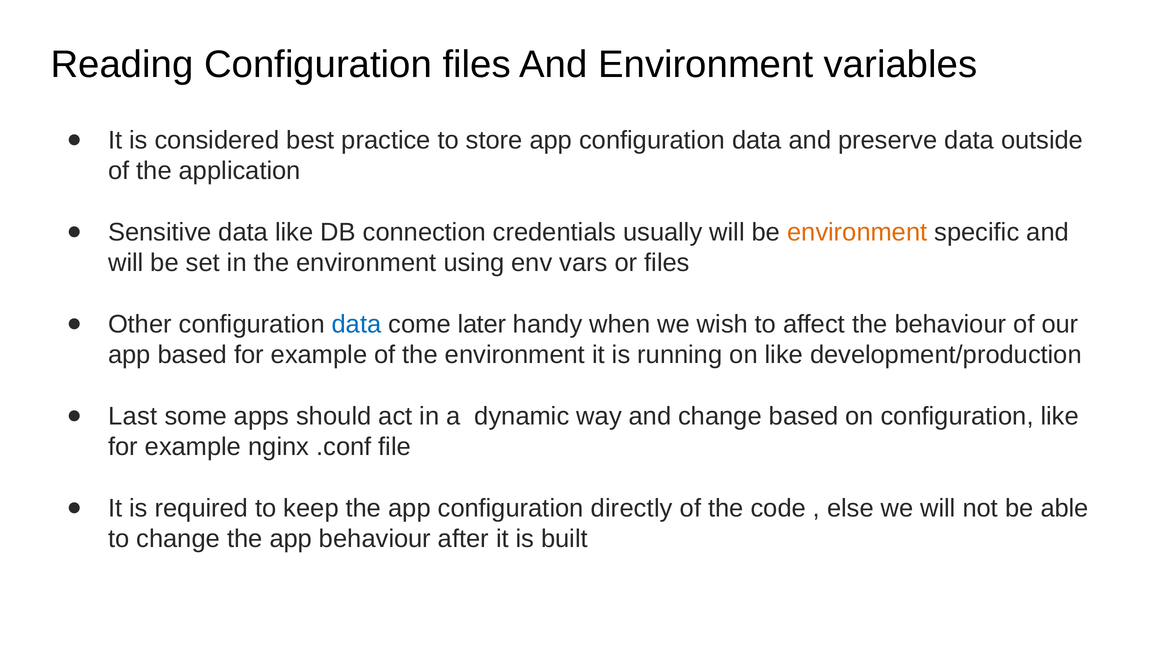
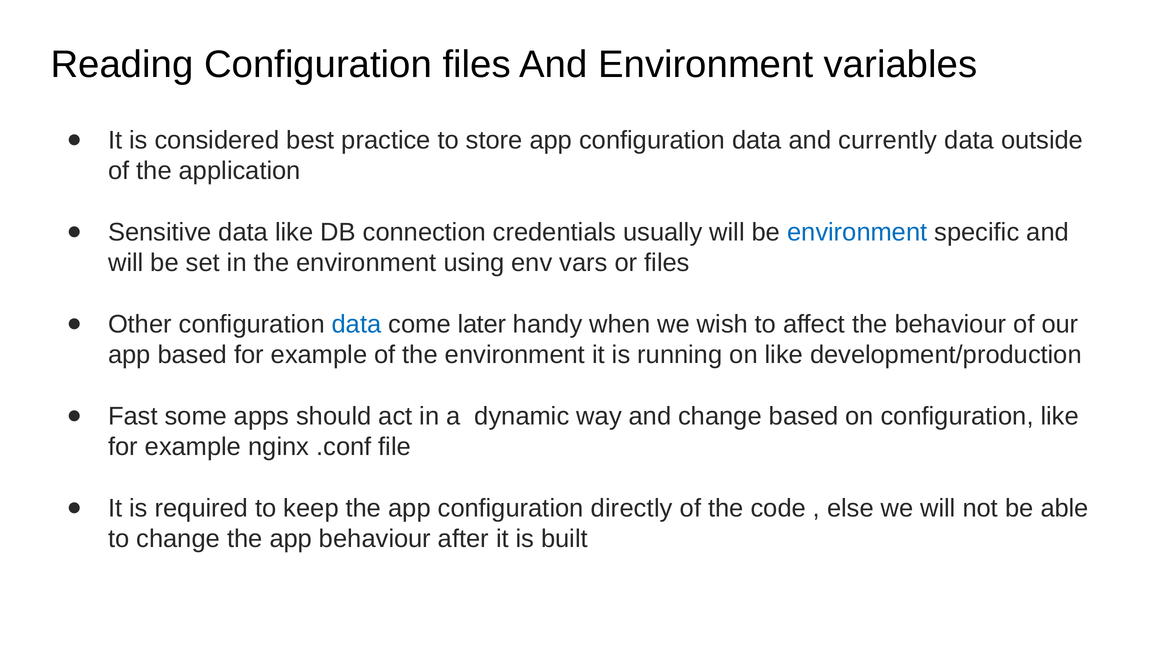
preserve: preserve -> currently
environment at (857, 232) colour: orange -> blue
Last: Last -> Fast
